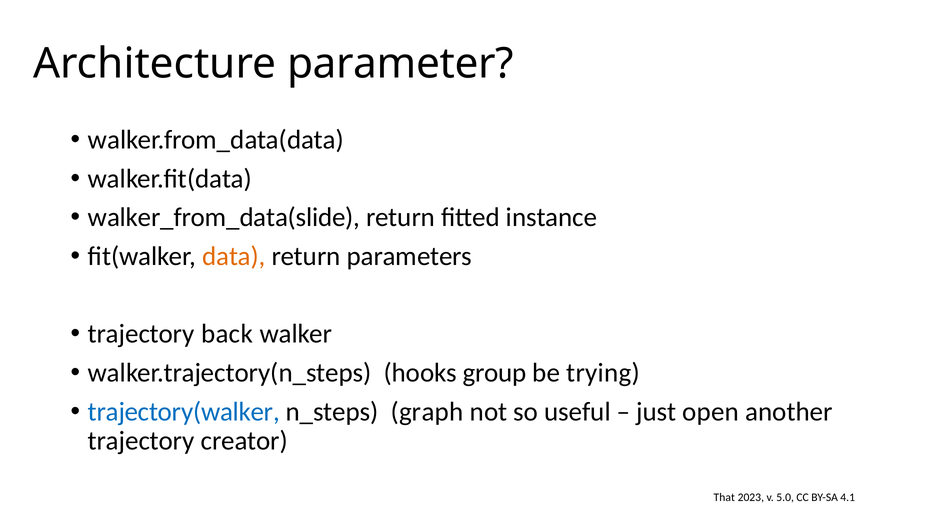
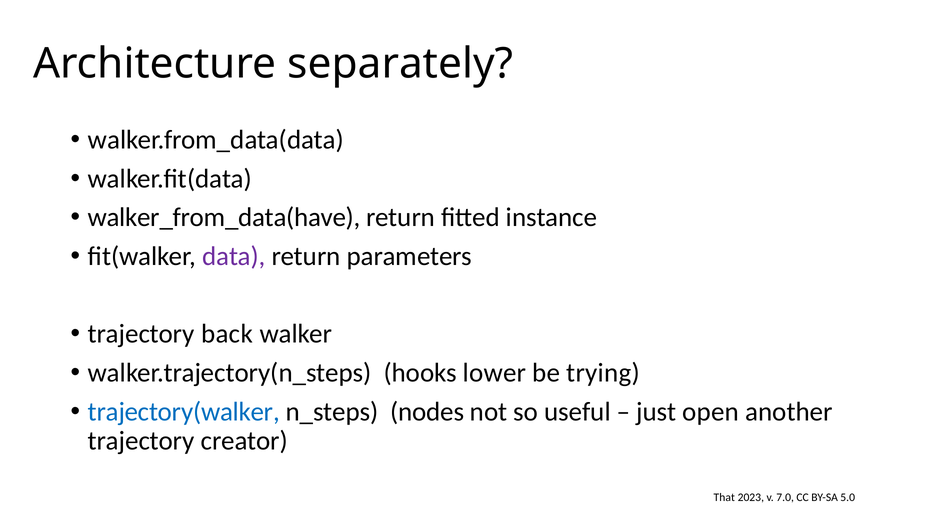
parameter: parameter -> separately
walker_from_data(slide: walker_from_data(slide -> walker_from_data(have
data colour: orange -> purple
group: group -> lower
graph: graph -> nodes
5.0: 5.0 -> 7.0
4.1: 4.1 -> 5.0
